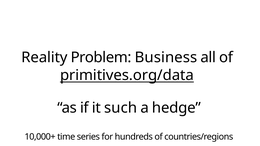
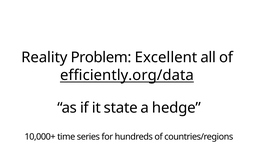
Business: Business -> Excellent
primitives.org/data: primitives.org/data -> efficiently.org/data
such: such -> state
